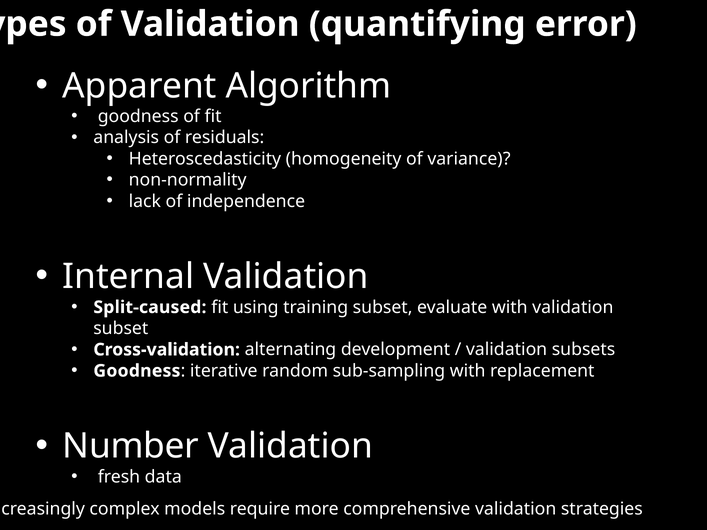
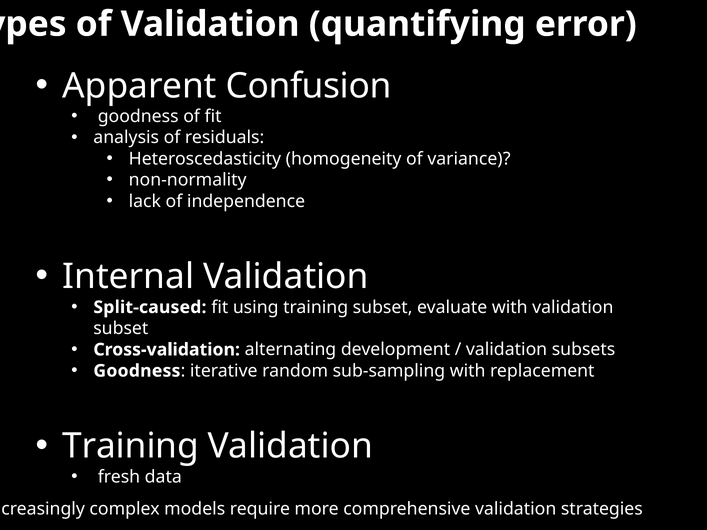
Algorithm: Algorithm -> Confusion
Number at (131, 446): Number -> Training
